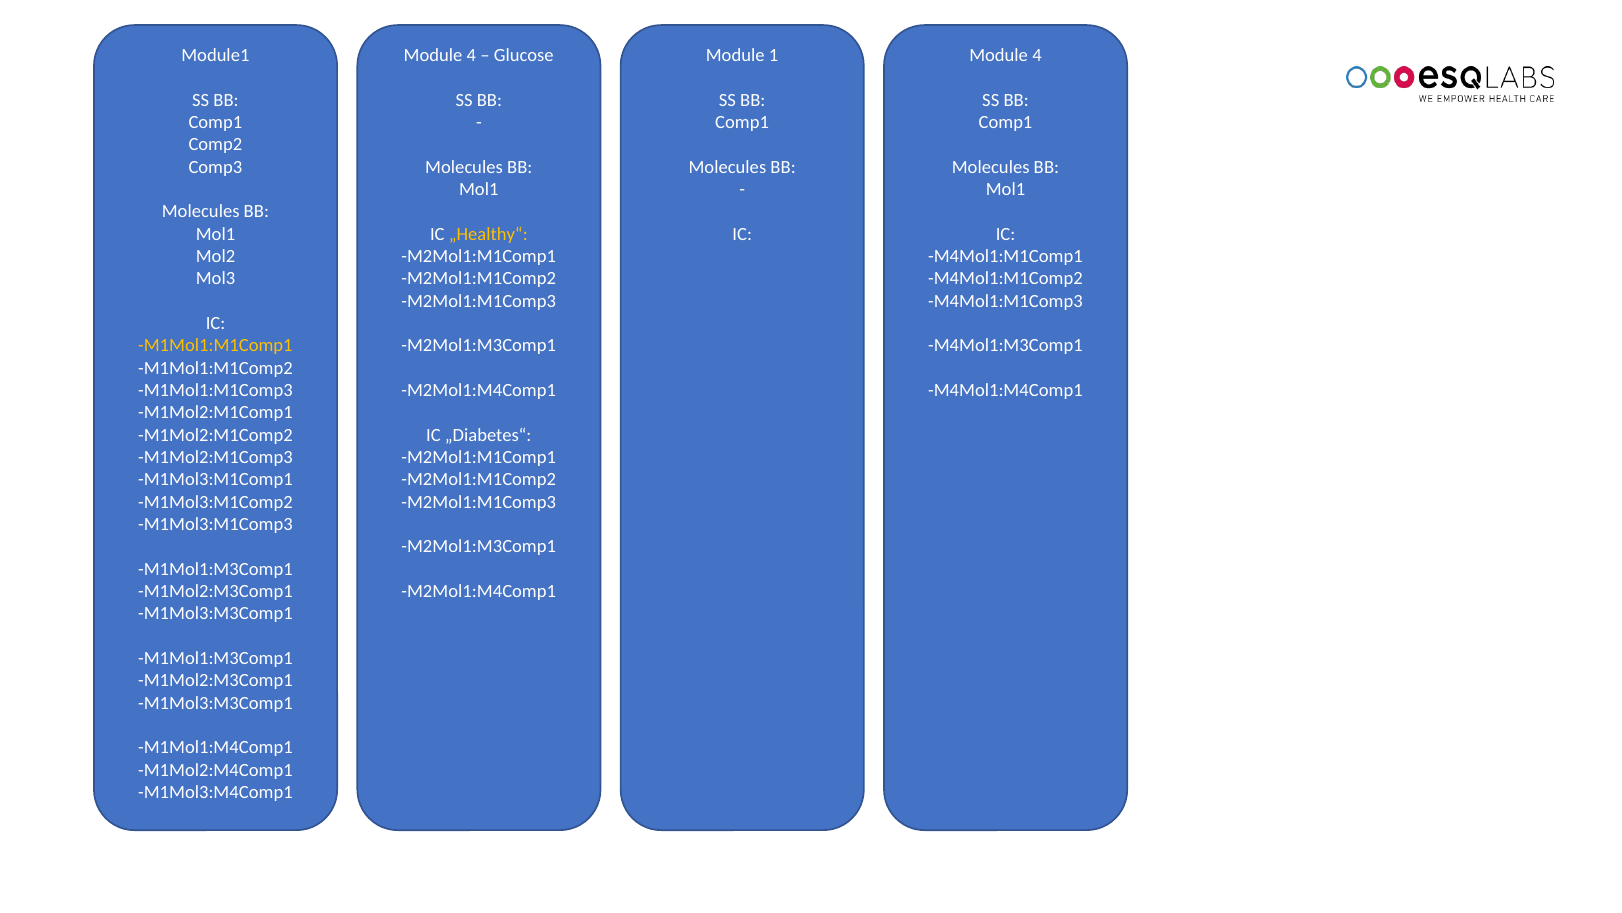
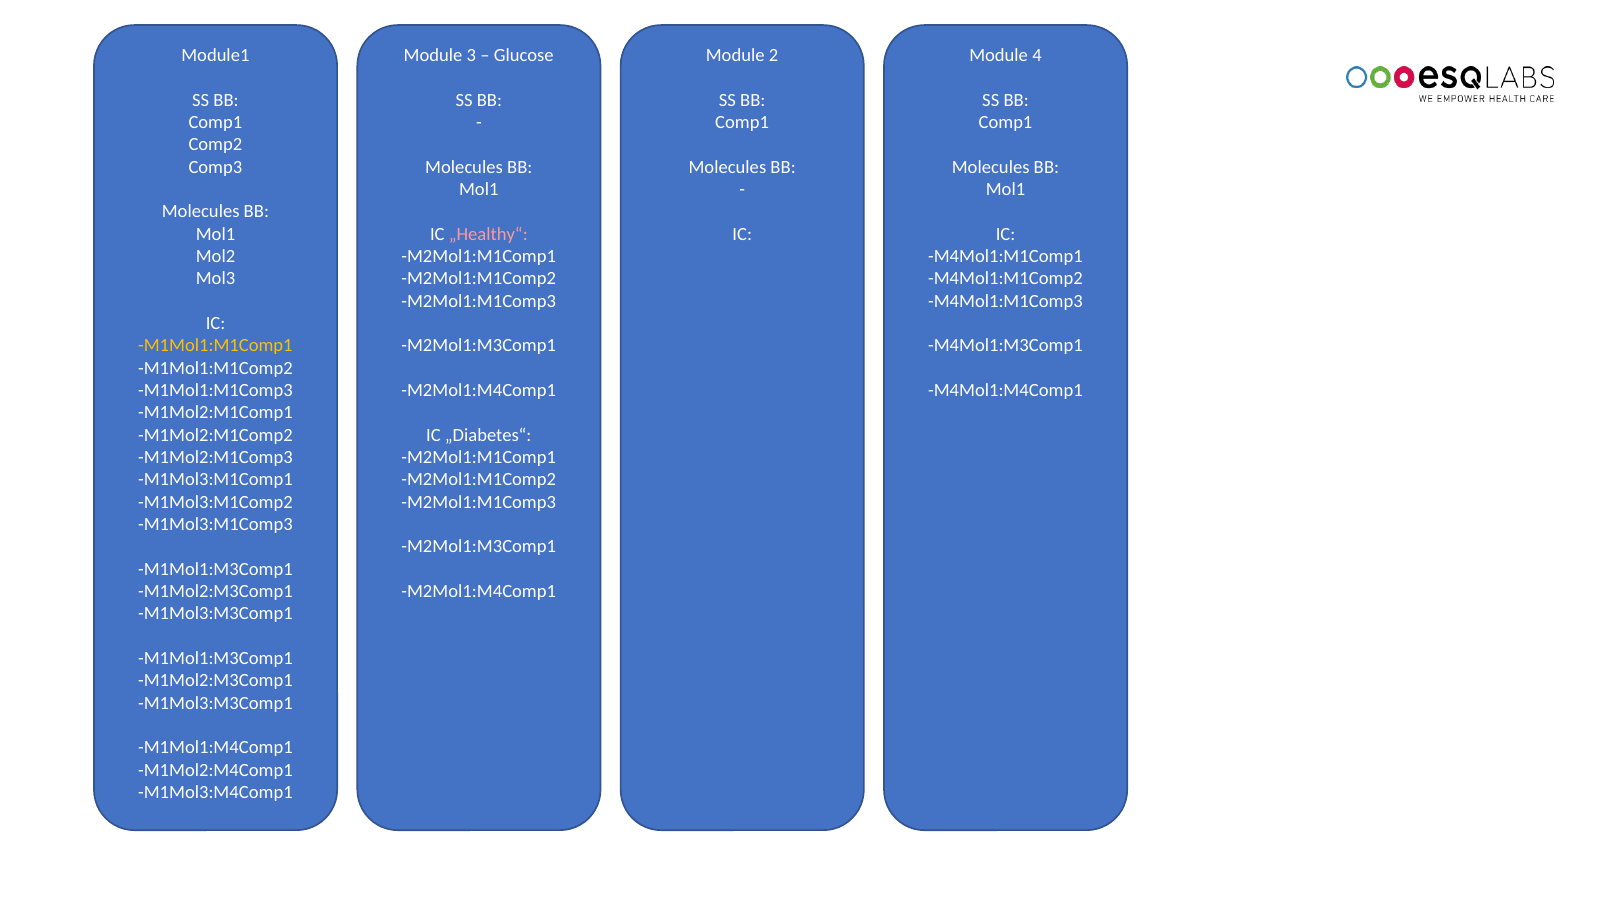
4 at (471, 55): 4 -> 3
1: 1 -> 2
„Healthy“ colour: yellow -> pink
